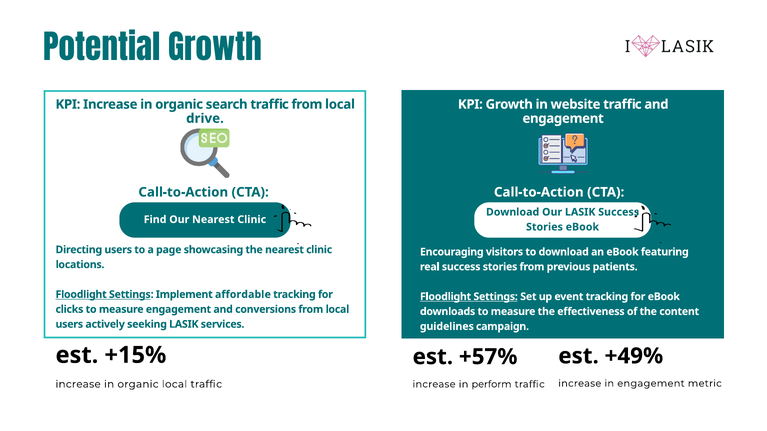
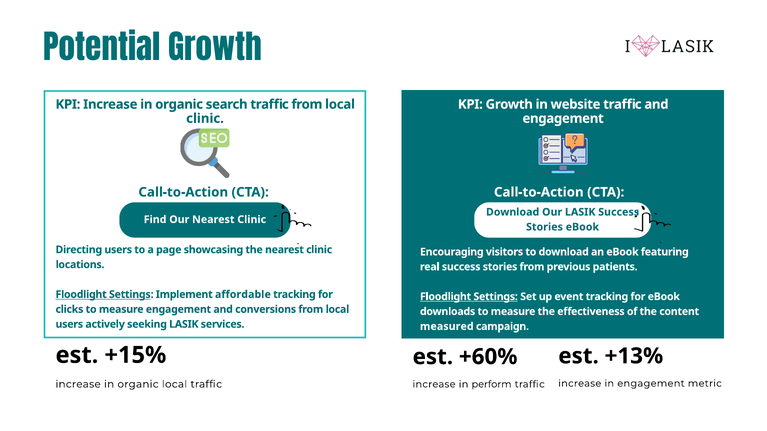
drive at (205, 119): drive -> clinic
guidelines: guidelines -> measured
+49%: +49% -> +13%
+57%: +57% -> +60%
